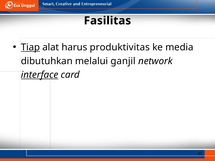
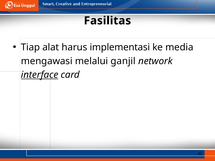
Tiap underline: present -> none
produktivitas: produktivitas -> implementasi
dibutuhkan: dibutuhkan -> mengawasi
